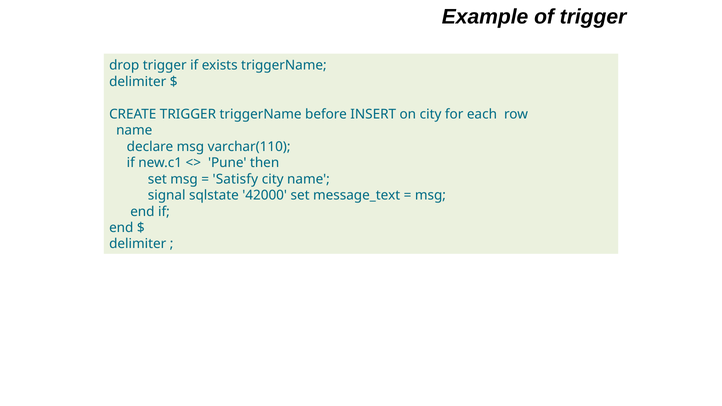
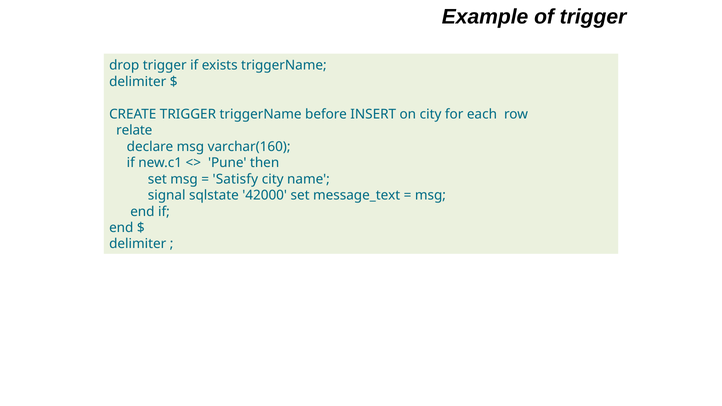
name at (134, 130): name -> relate
varchar(110: varchar(110 -> varchar(160
